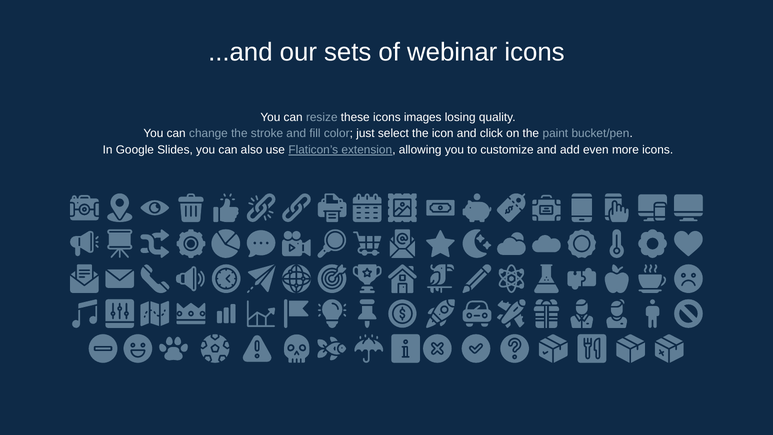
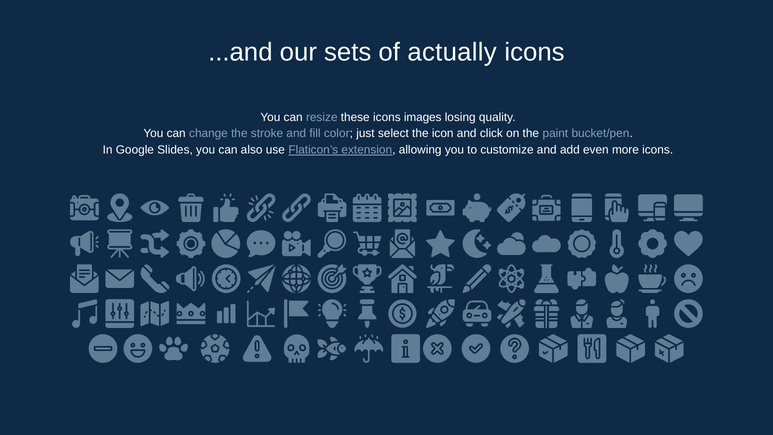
webinar: webinar -> actually
